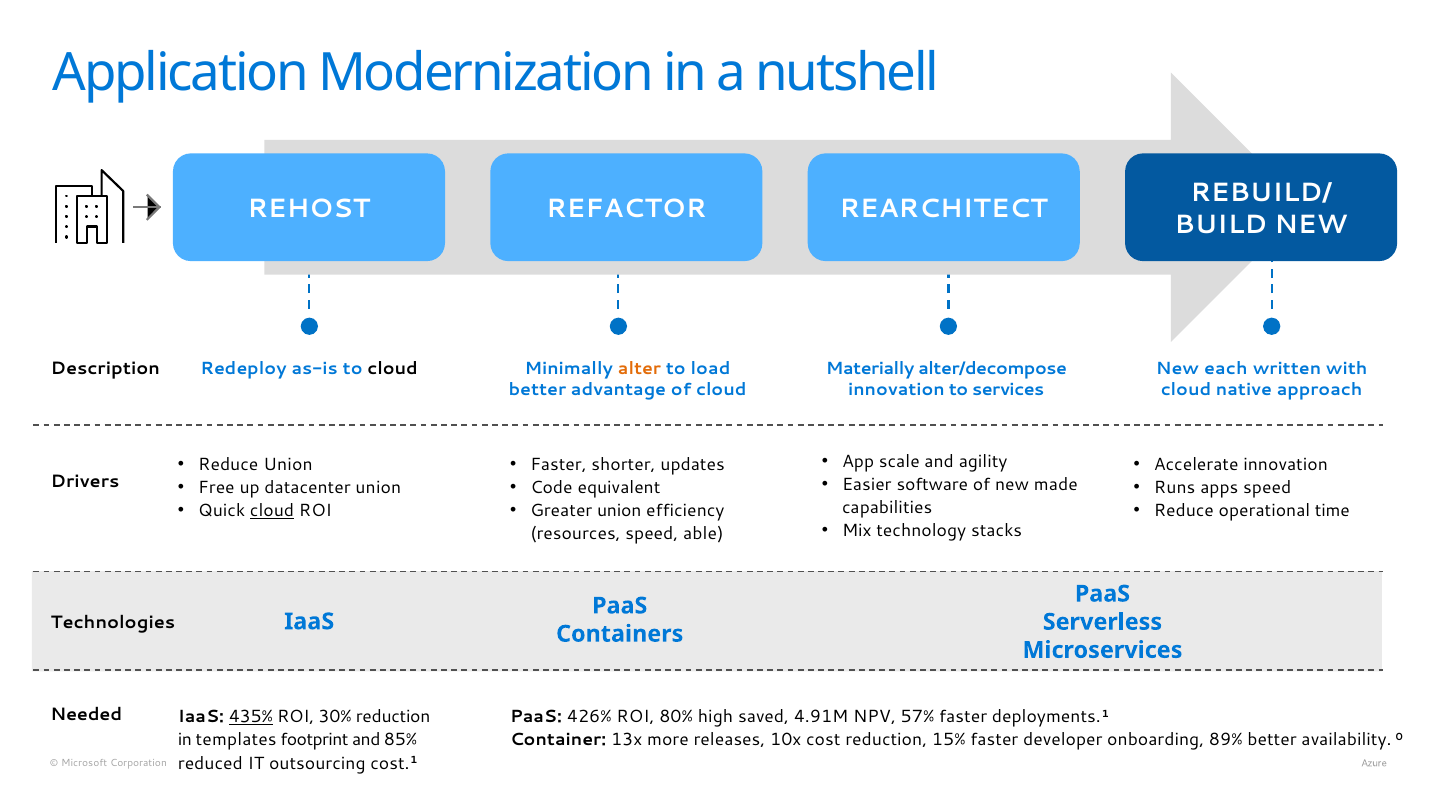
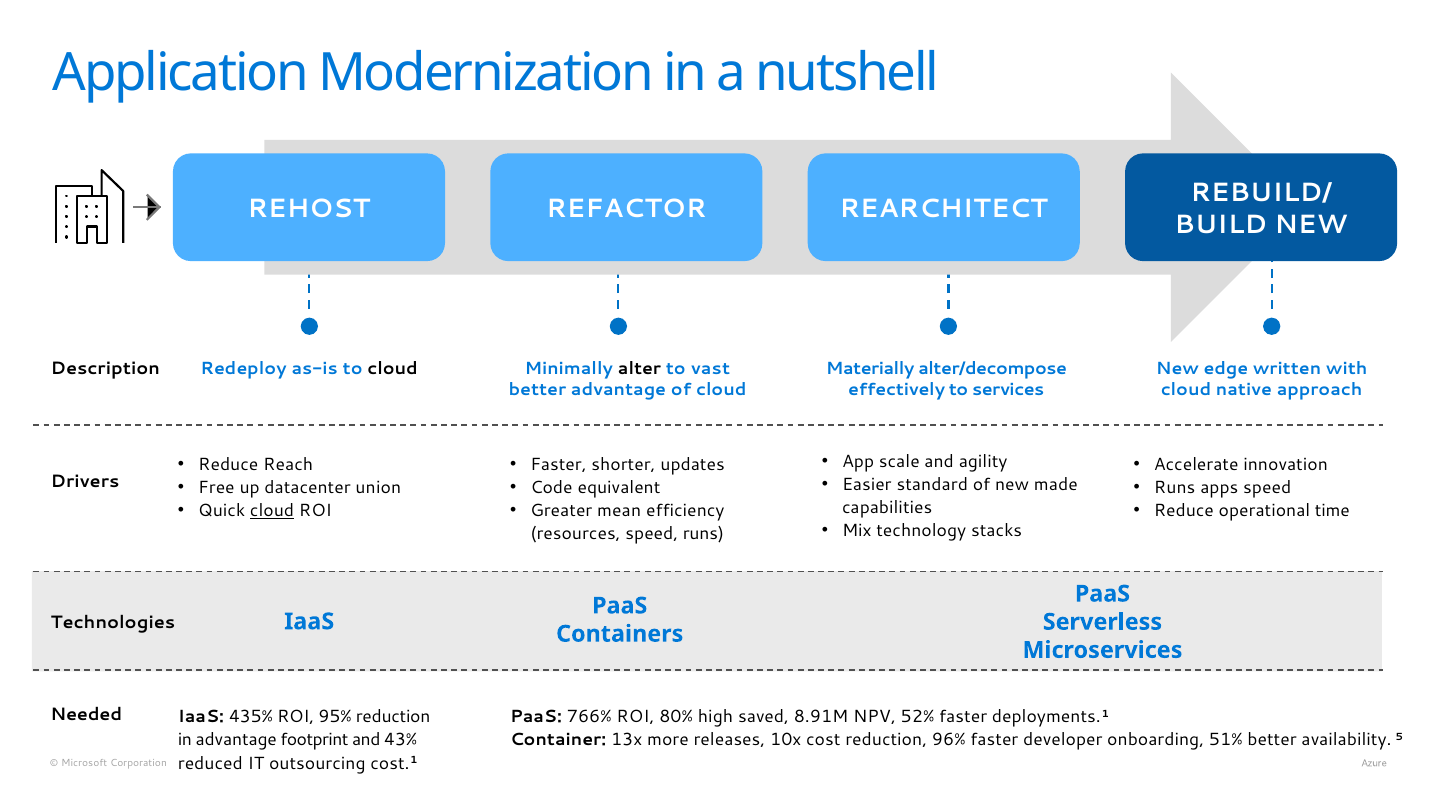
alter colour: orange -> black
load: load -> vast
each: each -> edge
innovation at (897, 390): innovation -> effectively
Reduce Union: Union -> Reach
software: software -> standard
Greater union: union -> mean
speed able: able -> runs
435% underline: present -> none
30%: 30% -> 95%
426%: 426% -> 766%
4.91M: 4.91M -> 8.91M
57%: 57% -> 52%
in templates: templates -> advantage
85%: 85% -> 43%
15%: 15% -> 96%
89%: 89% -> 51%
0: 0 -> 5
